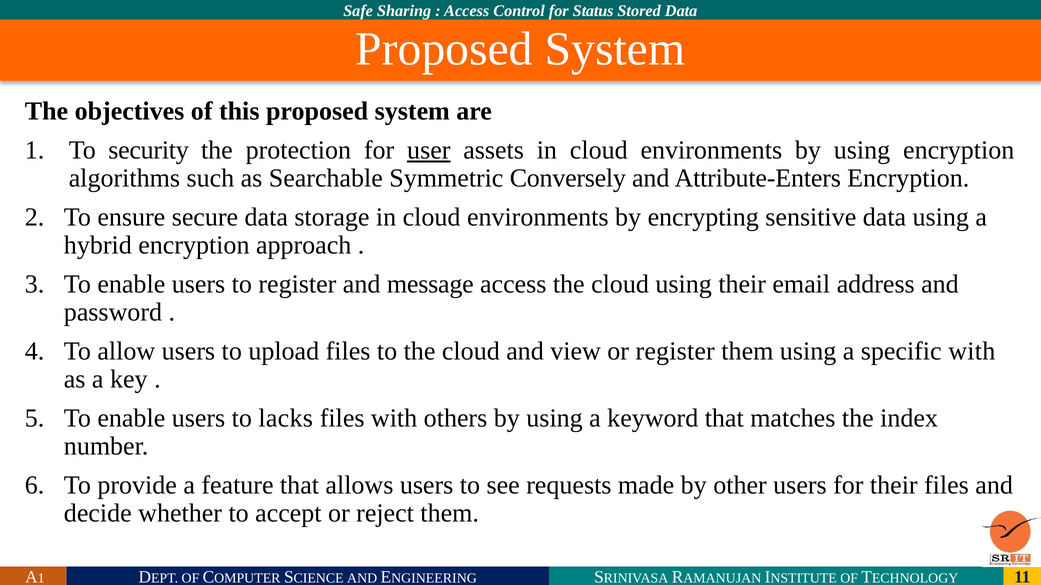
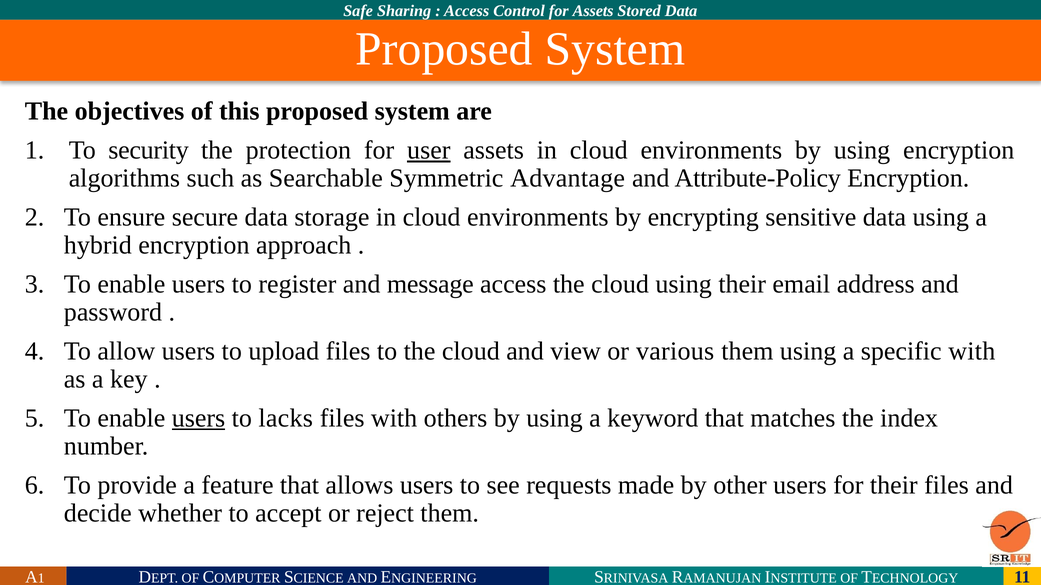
for Status: Status -> Assets
Conversely: Conversely -> Advantage
Attribute-Enters: Attribute-Enters -> Attribute-Policy
or register: register -> various
users at (199, 419) underline: none -> present
